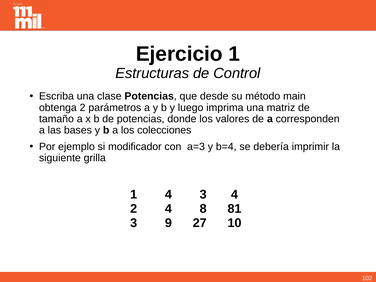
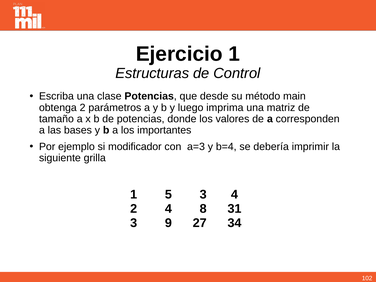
colecciones: colecciones -> importantes
1 4: 4 -> 5
81: 81 -> 31
10: 10 -> 34
